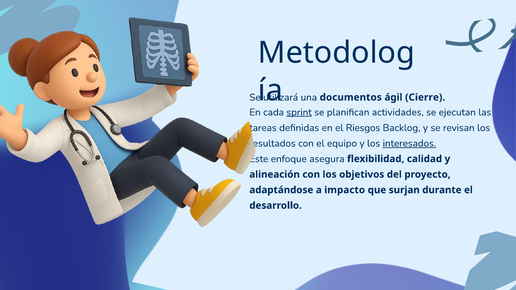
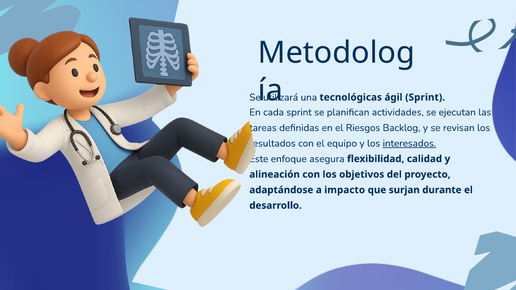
documentos: documentos -> tecnológicas
ágil Cierre: Cierre -> Sprint
sprint at (299, 112) underline: present -> none
